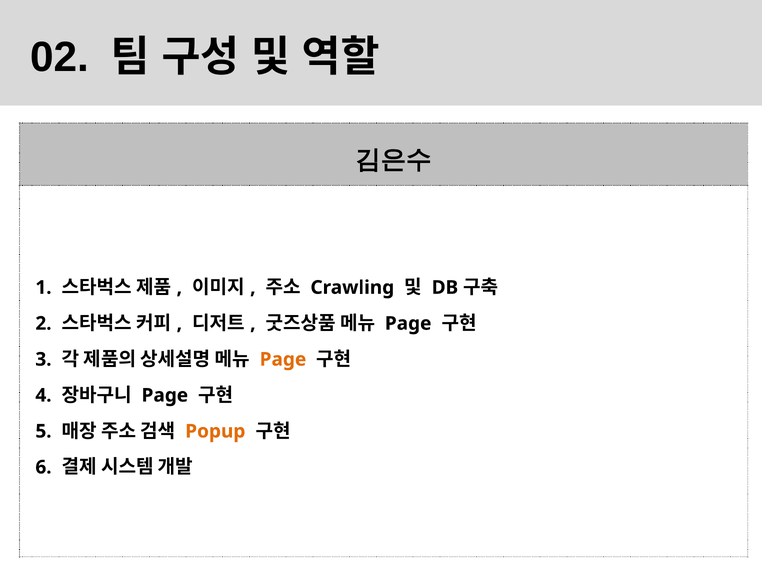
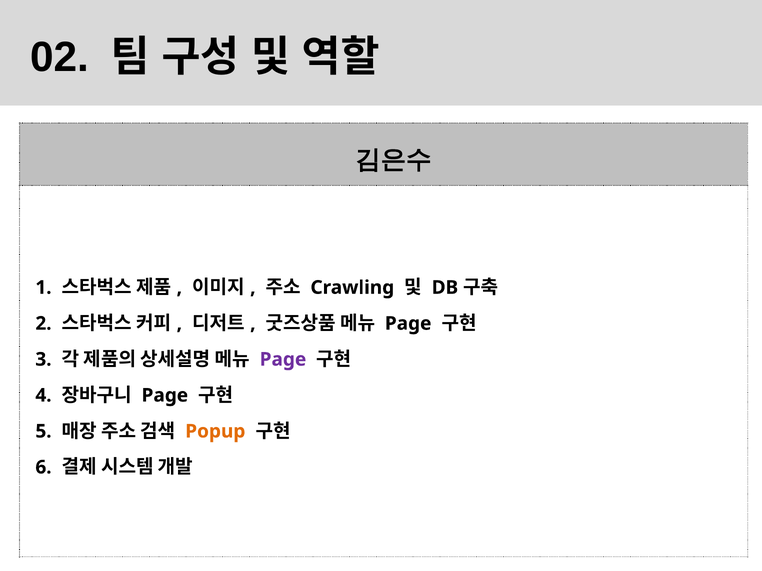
Page at (283, 360) colour: orange -> purple
